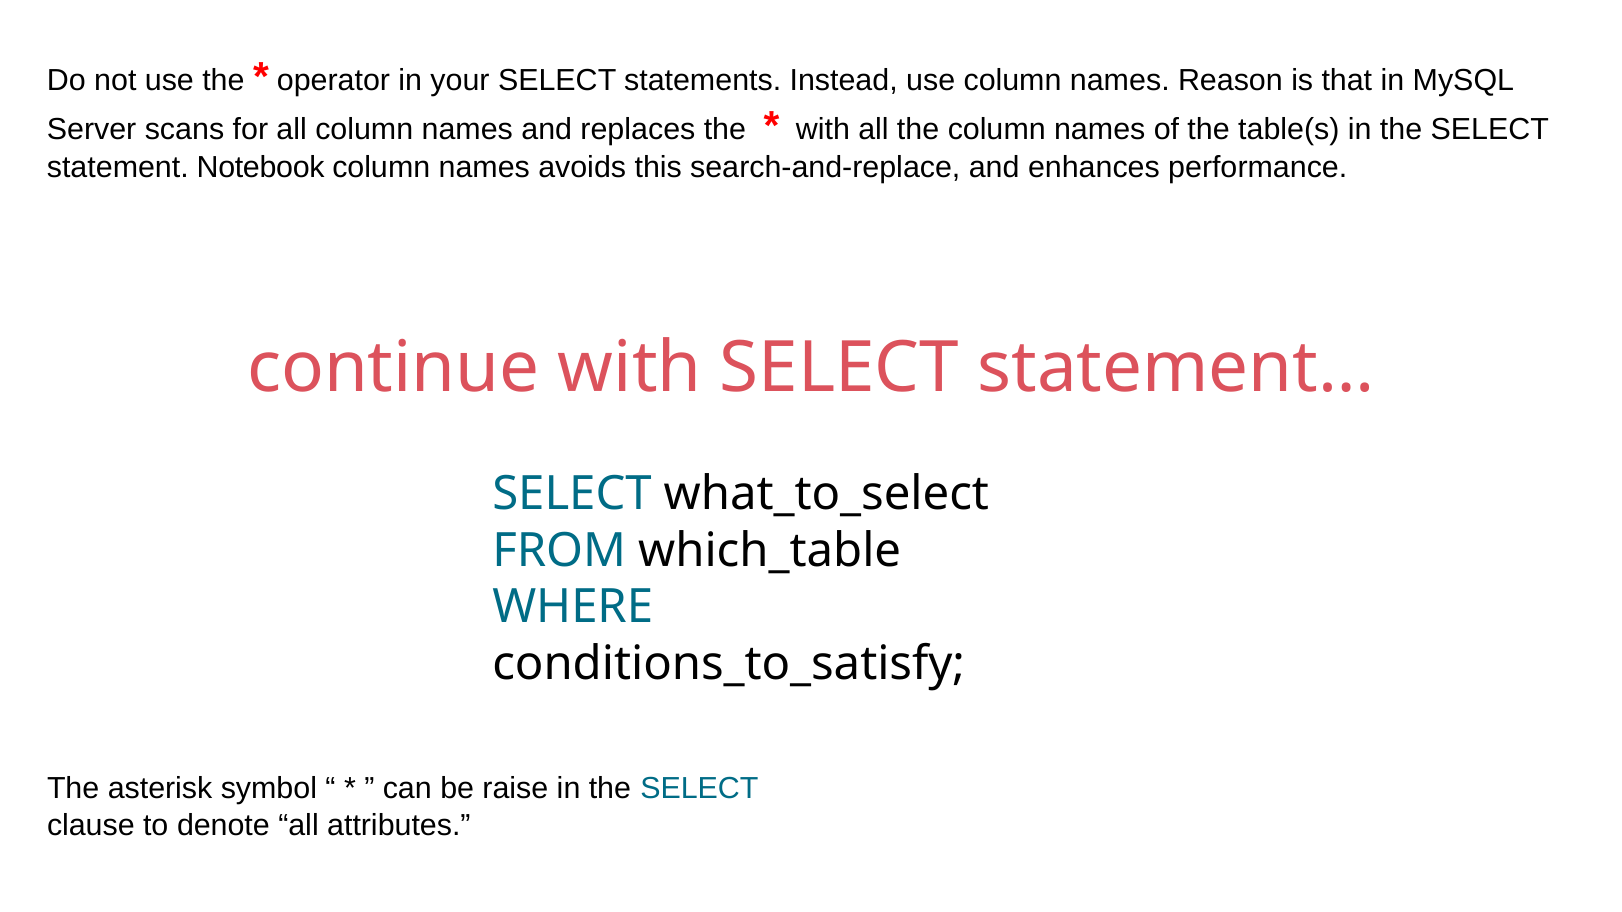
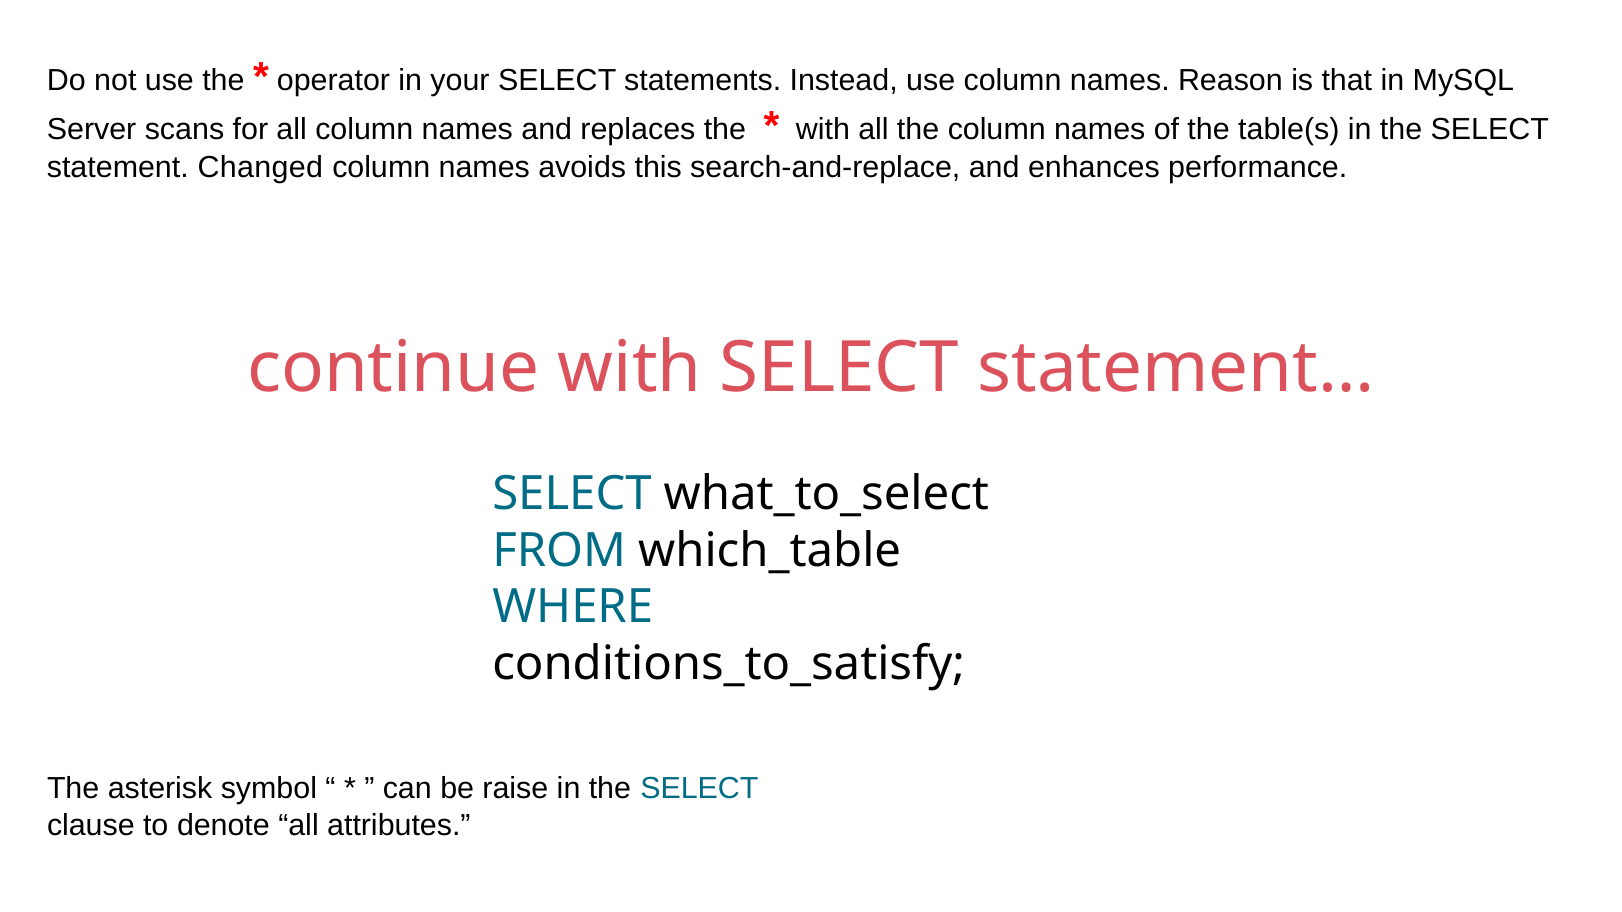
Notebook: Notebook -> Changed
